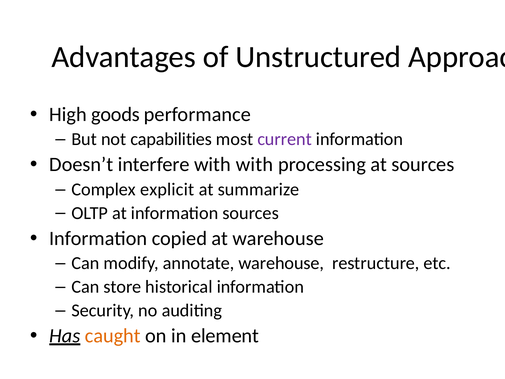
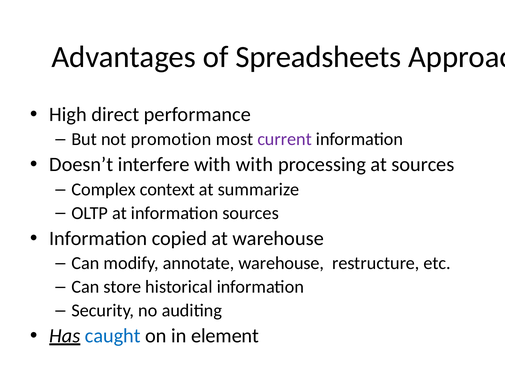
Unstructured: Unstructured -> Spreadsheets
goods: goods -> direct
capabilities: capabilities -> promotion
explicit: explicit -> context
caught colour: orange -> blue
